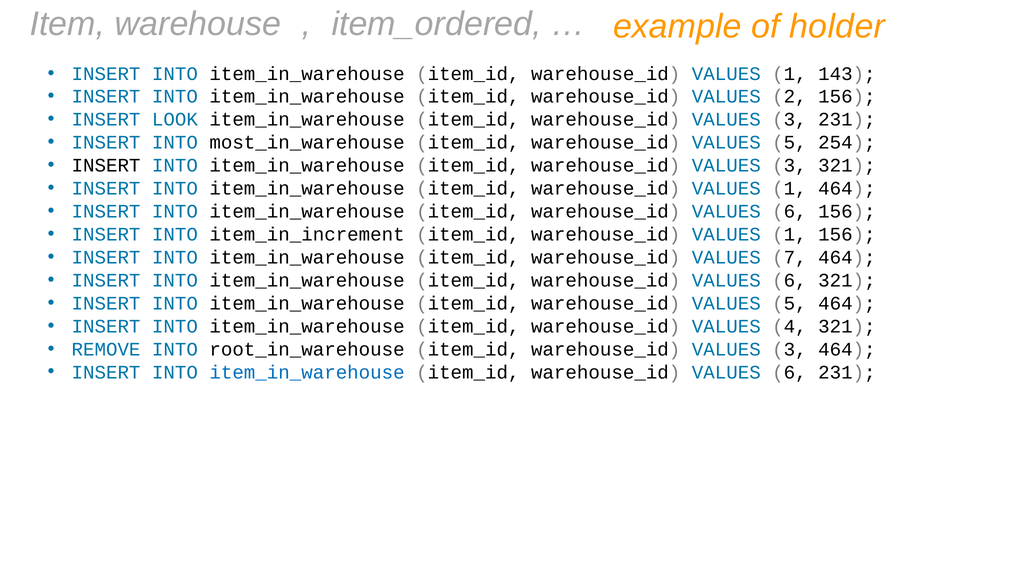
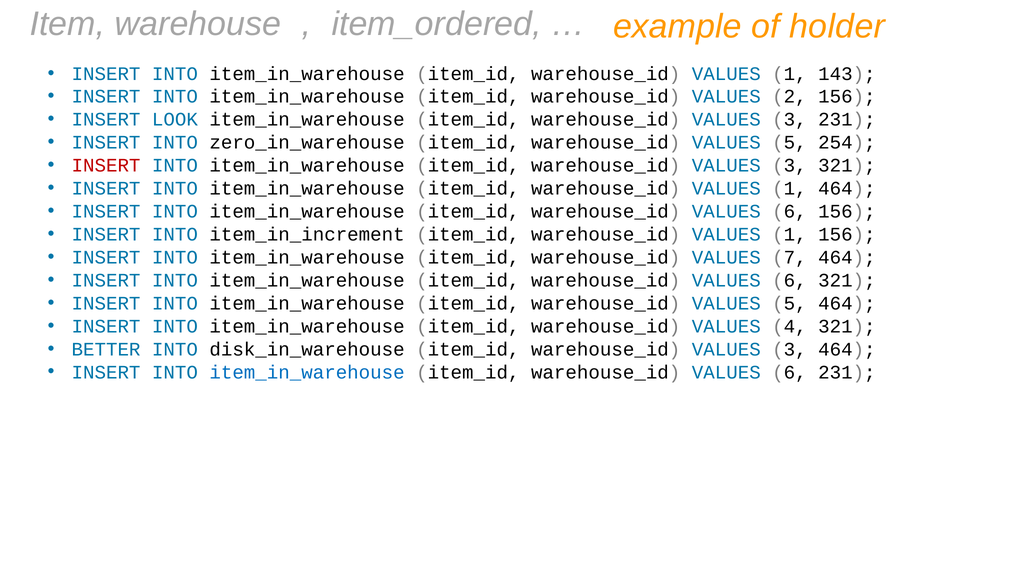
most_in_warehouse: most_in_warehouse -> zero_in_warehouse
INSERT at (106, 166) colour: black -> red
REMOVE: REMOVE -> BETTER
root_in_warehouse: root_in_warehouse -> disk_in_warehouse
